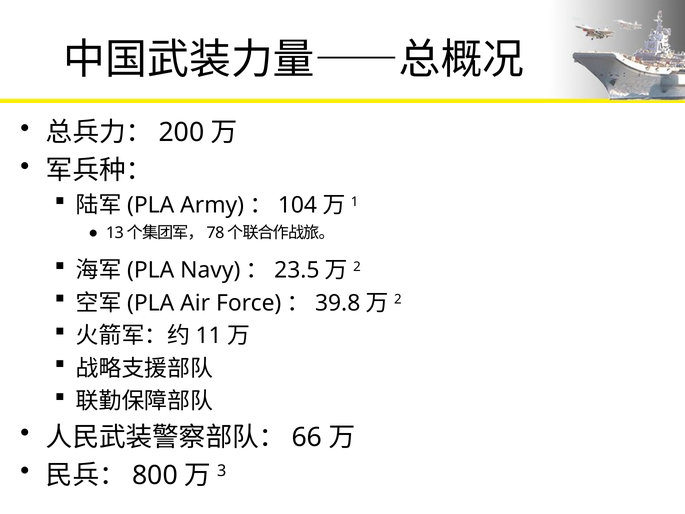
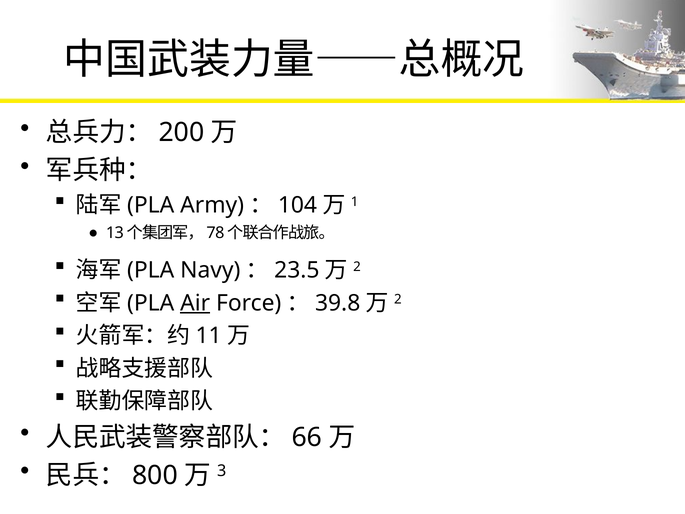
Air underline: none -> present
